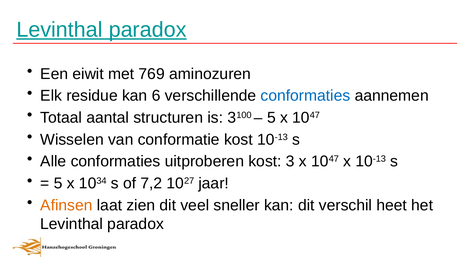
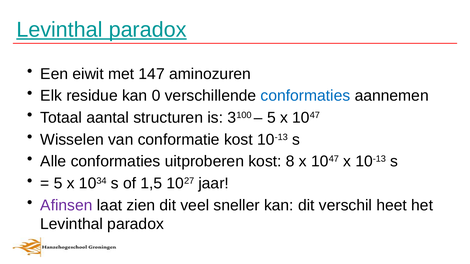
769: 769 -> 147
6: 6 -> 0
3: 3 -> 8
7,2: 7,2 -> 1,5
Afinsen colour: orange -> purple
